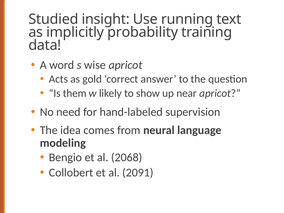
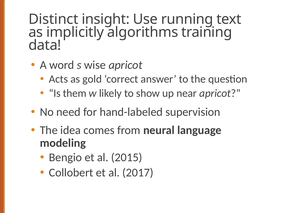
Studied: Studied -> Distinct
probability: probability -> algorithms
2068: 2068 -> 2015
2091: 2091 -> 2017
